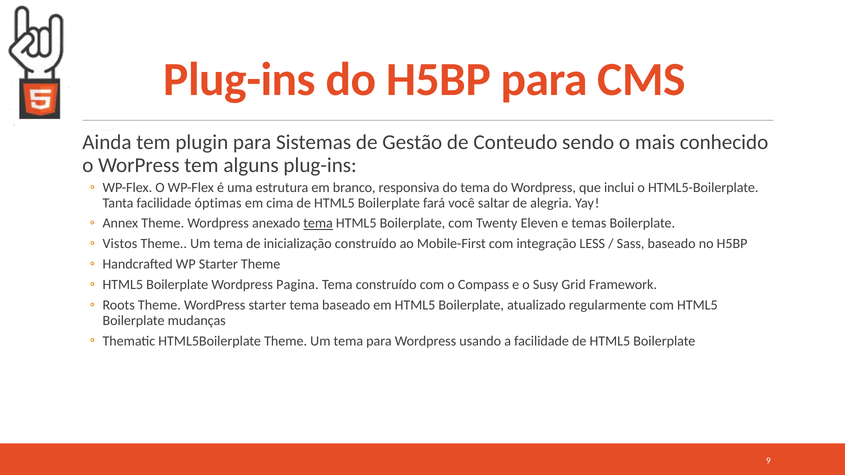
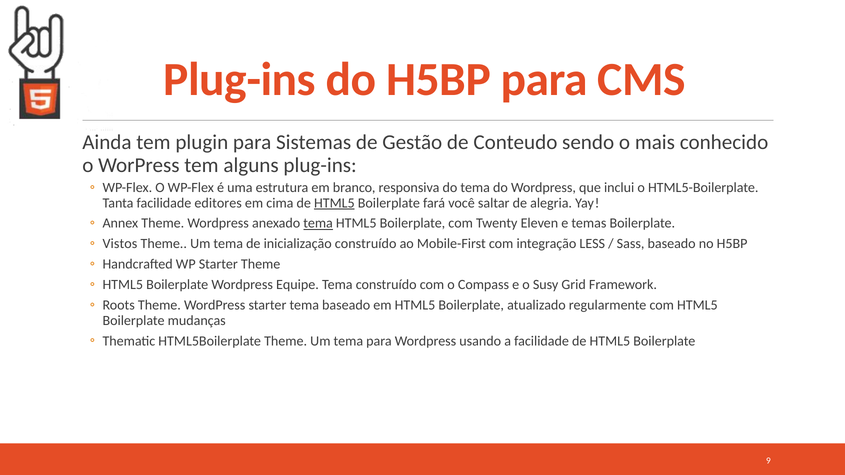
óptimas: óptimas -> editores
HTML5 at (334, 203) underline: none -> present
Pagina: Pagina -> Equipe
